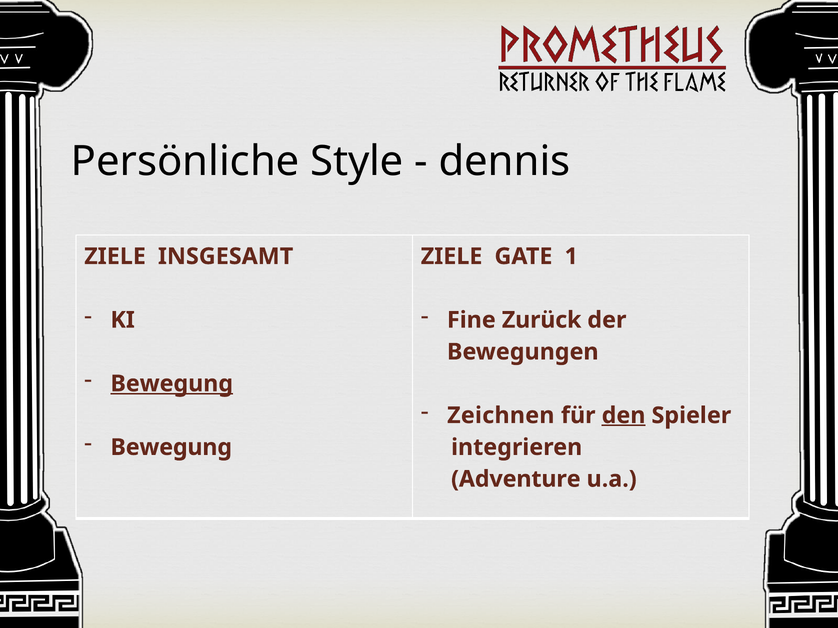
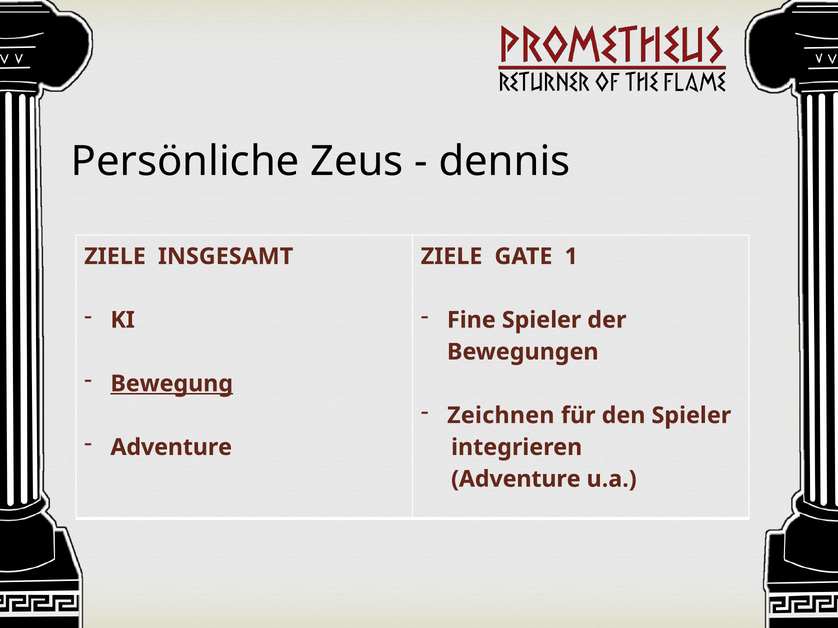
Style: Style -> Zeus
Fine Zurück: Zurück -> Spieler
den underline: present -> none
Bewegung at (171, 448): Bewegung -> Adventure
